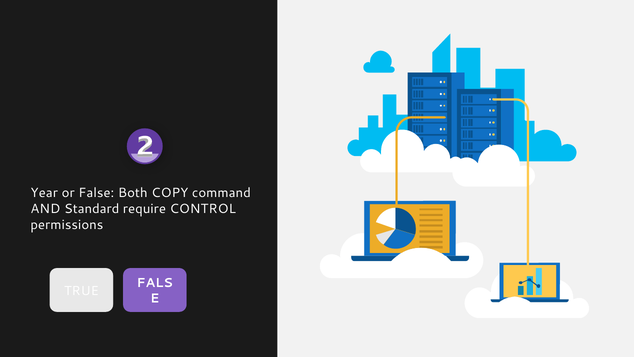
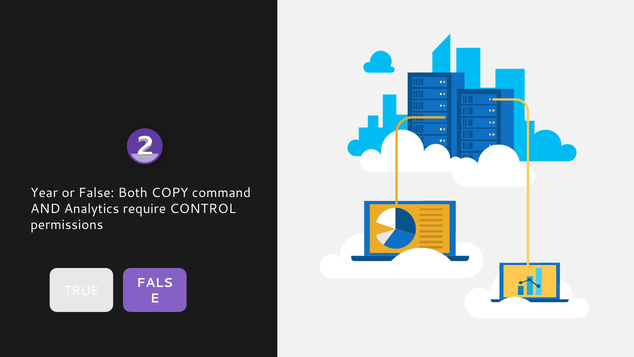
Standard: Standard -> Analytics
